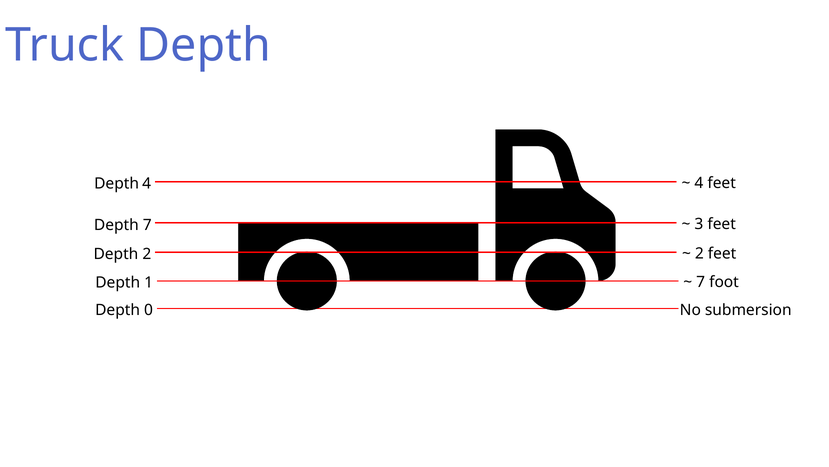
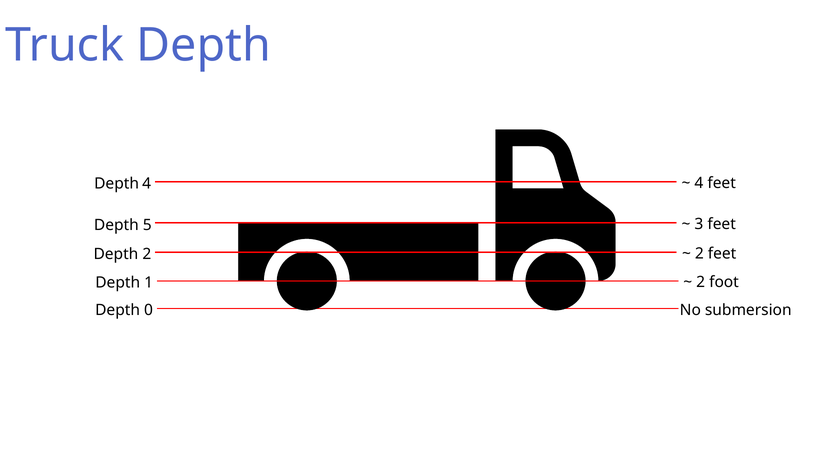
Depth 7: 7 -> 5
7 at (701, 282): 7 -> 2
